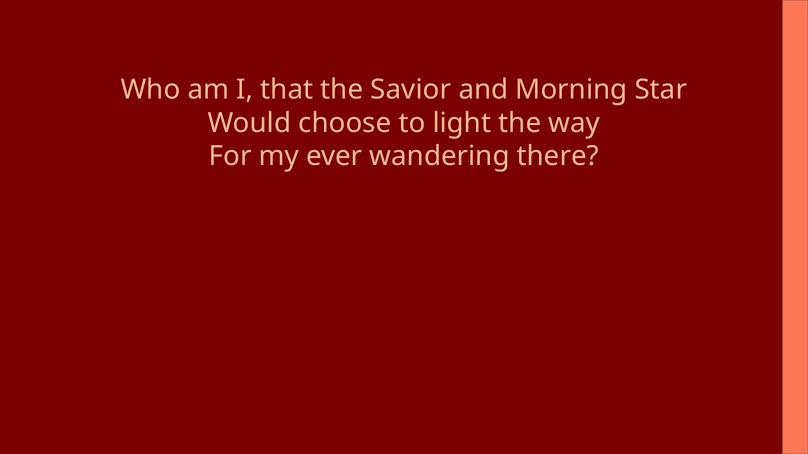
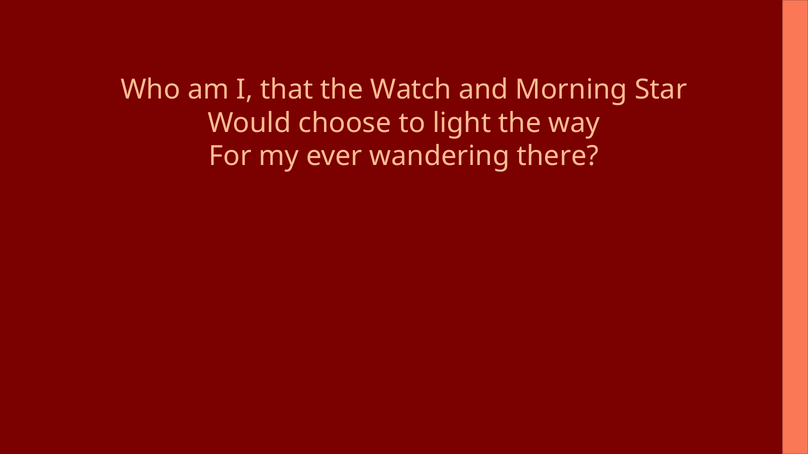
Savior: Savior -> Watch
